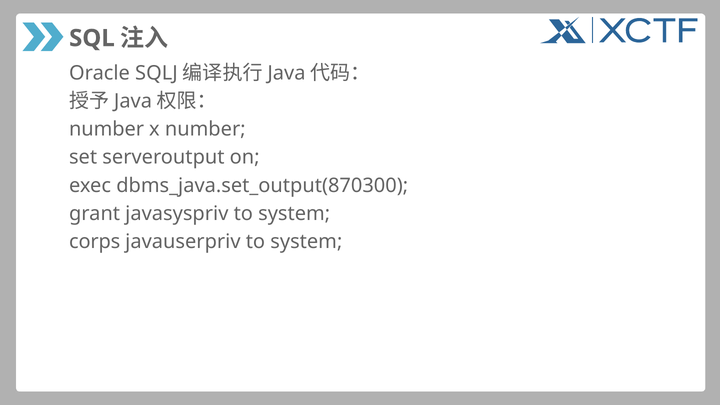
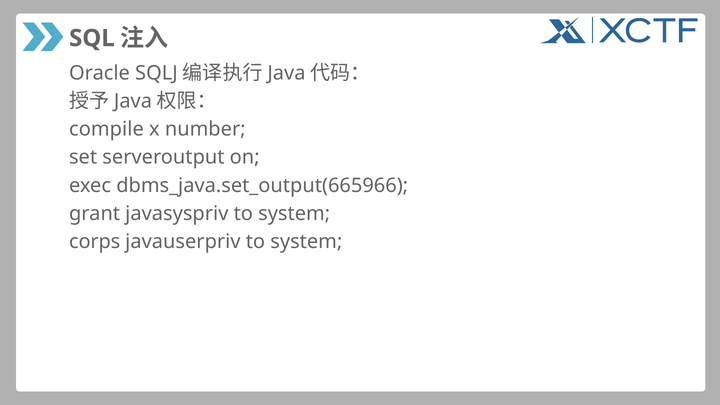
number at (107, 129): number -> compile
dbms_java.set_output(870300: dbms_java.set_output(870300 -> dbms_java.set_output(665966
